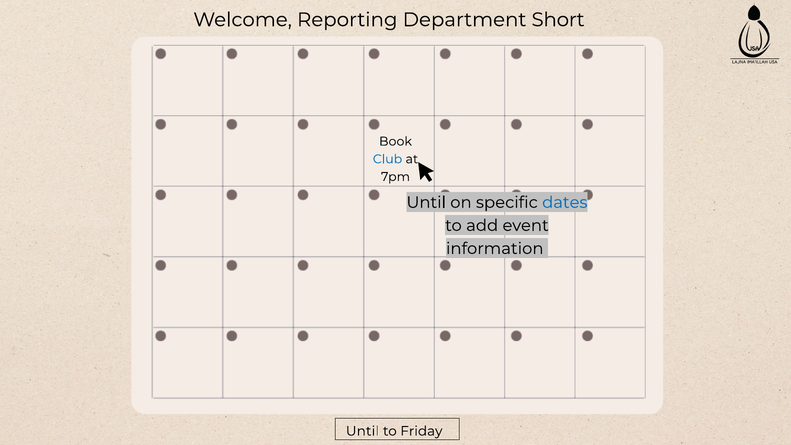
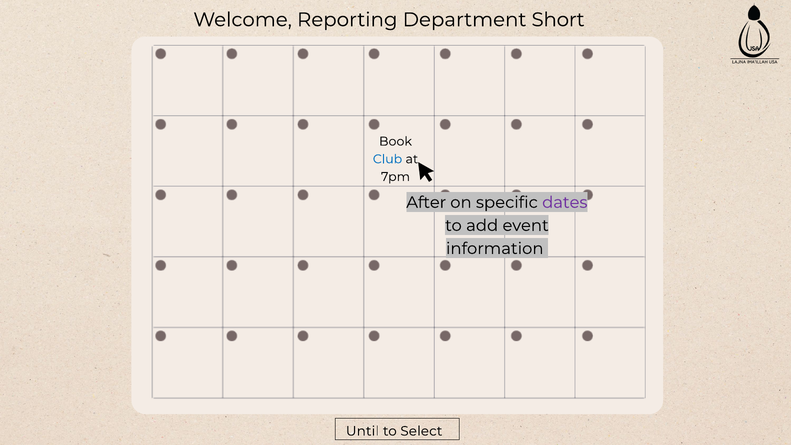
Until at (426, 202): Until -> After
dates colour: blue -> purple
Friday: Friday -> Select
